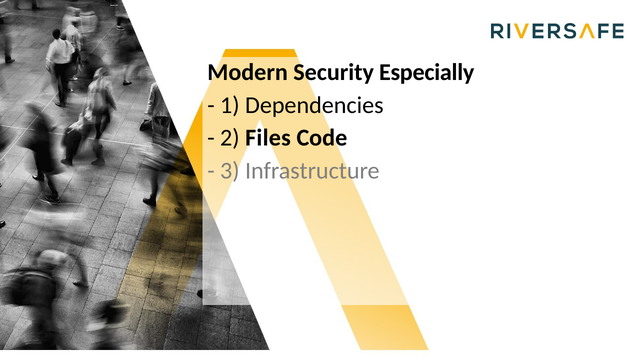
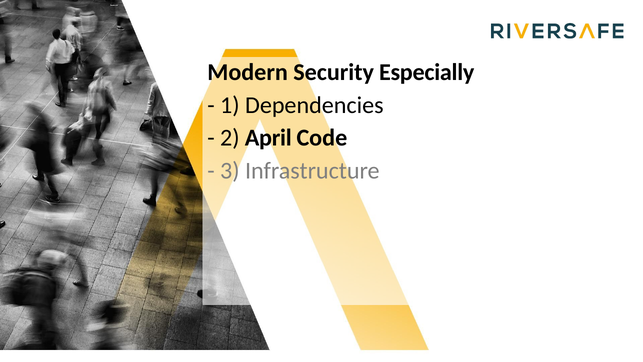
Files: Files -> April
